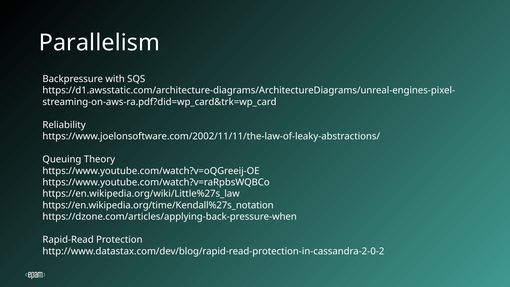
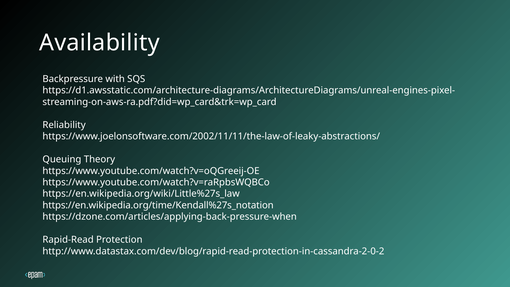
Parallelism: Parallelism -> Availability
